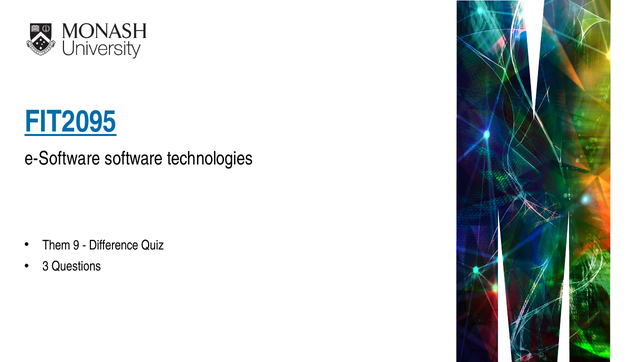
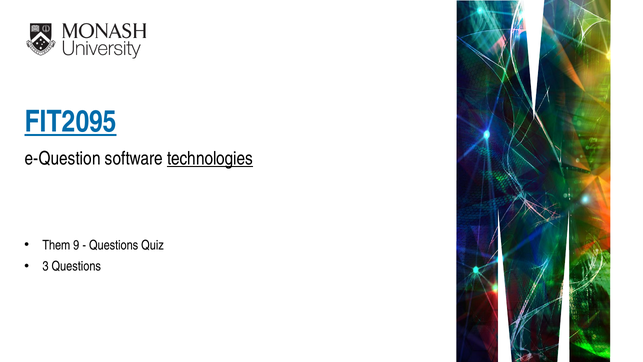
e-Software: e-Software -> e-Question
technologies underline: none -> present
Difference at (114, 245): Difference -> Questions
